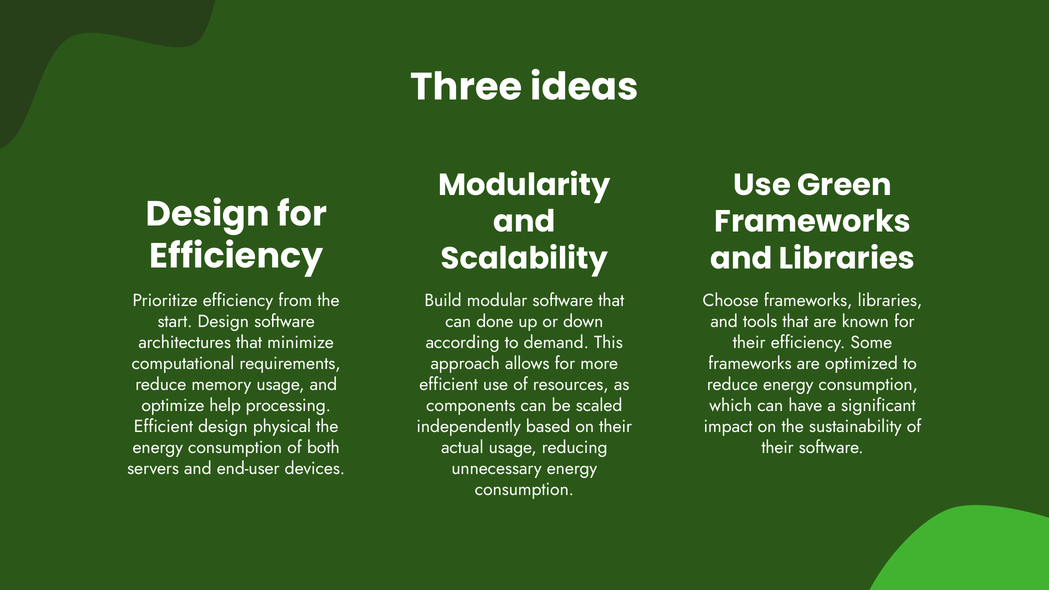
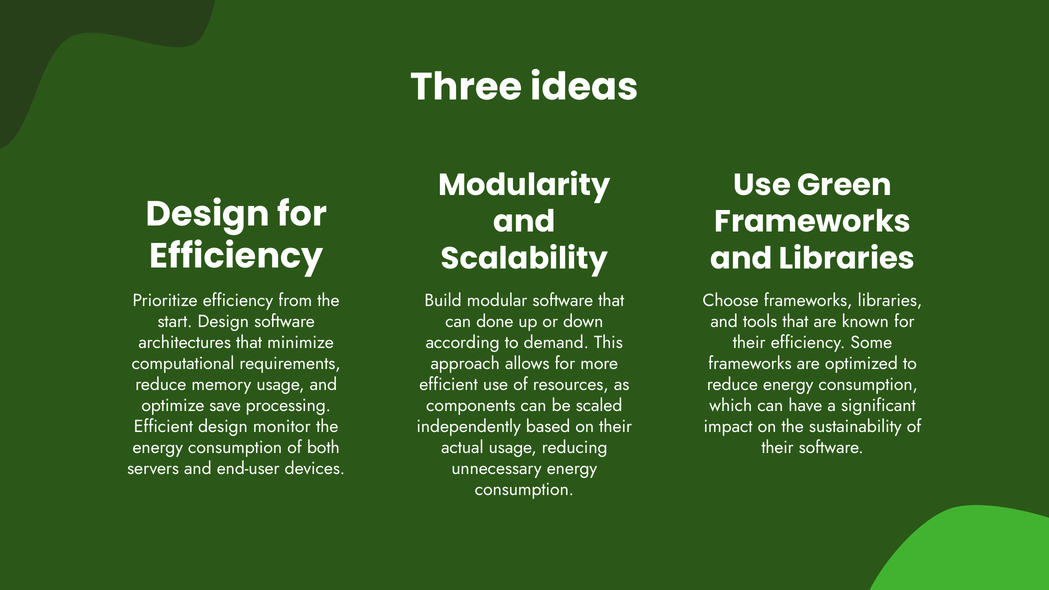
help: help -> save
physical: physical -> monitor
